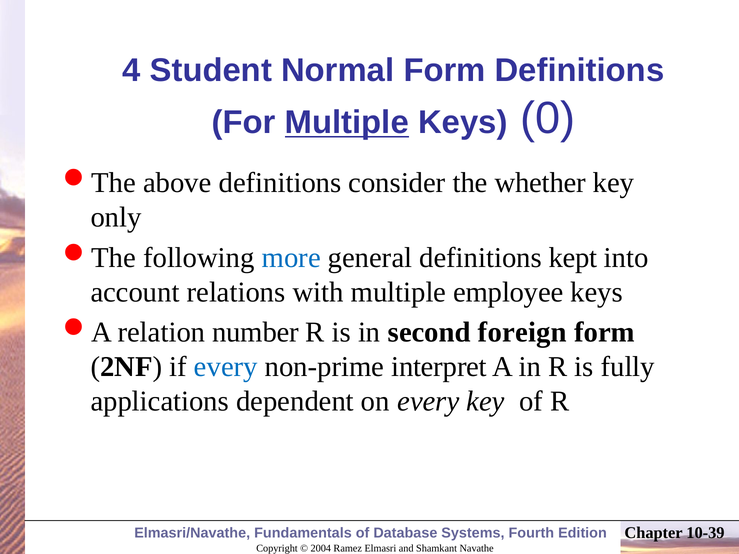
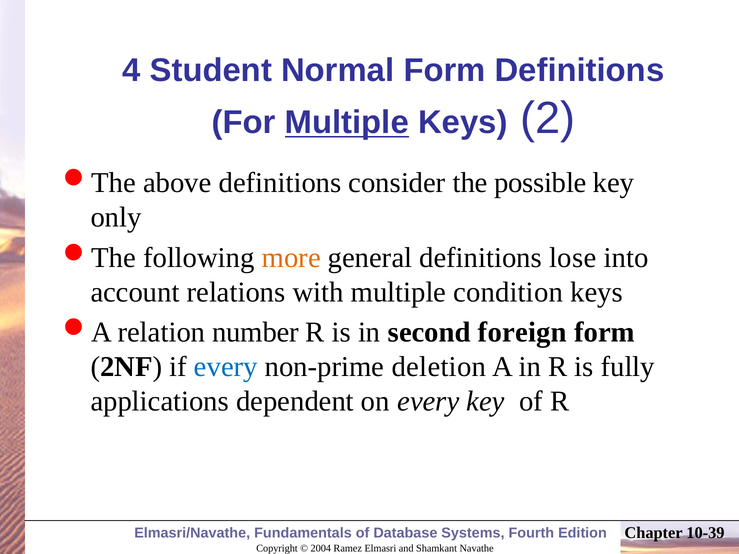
0: 0 -> 2
whether: whether -> possible
more colour: blue -> orange
kept: kept -> lose
employee: employee -> condition
interpret: interpret -> deletion
